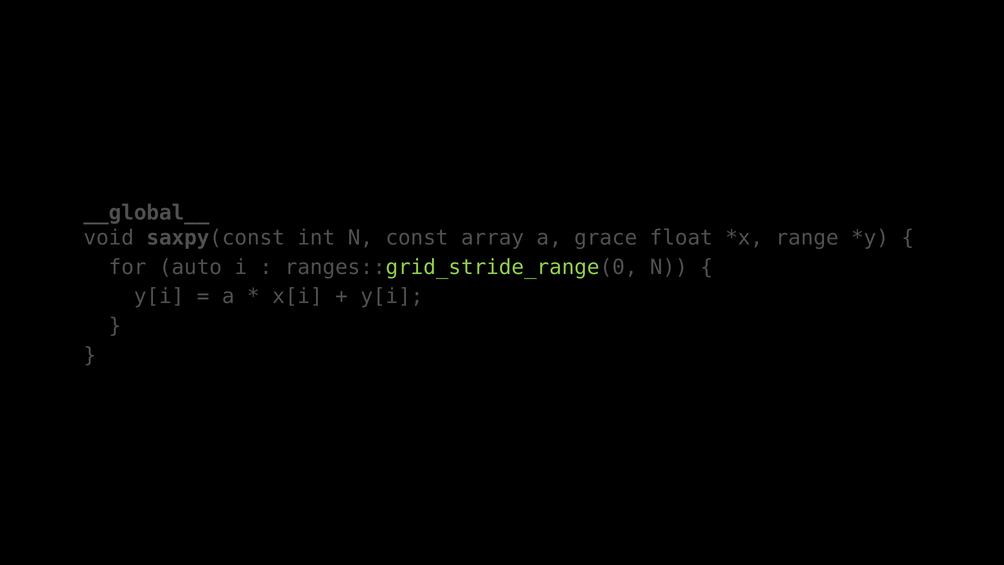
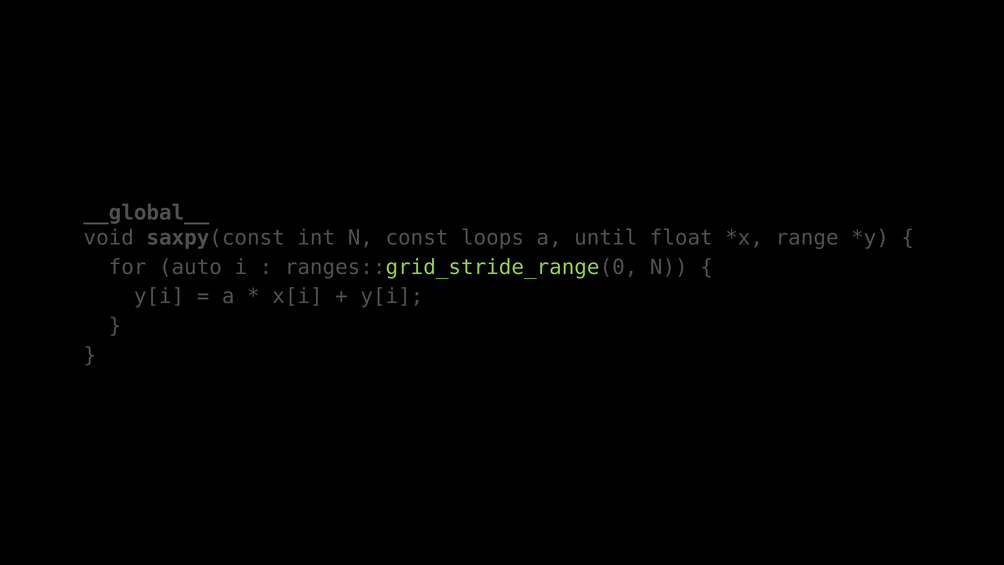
array: array -> loops
grace: grace -> until
